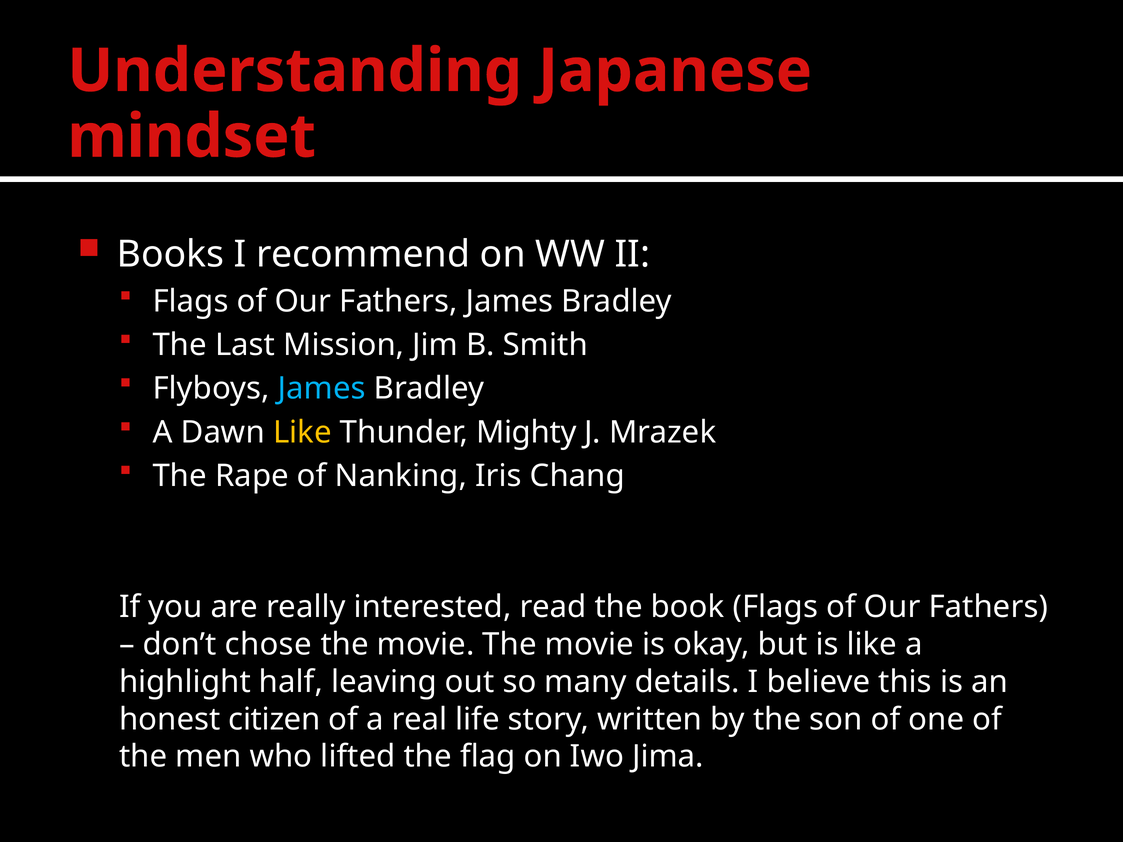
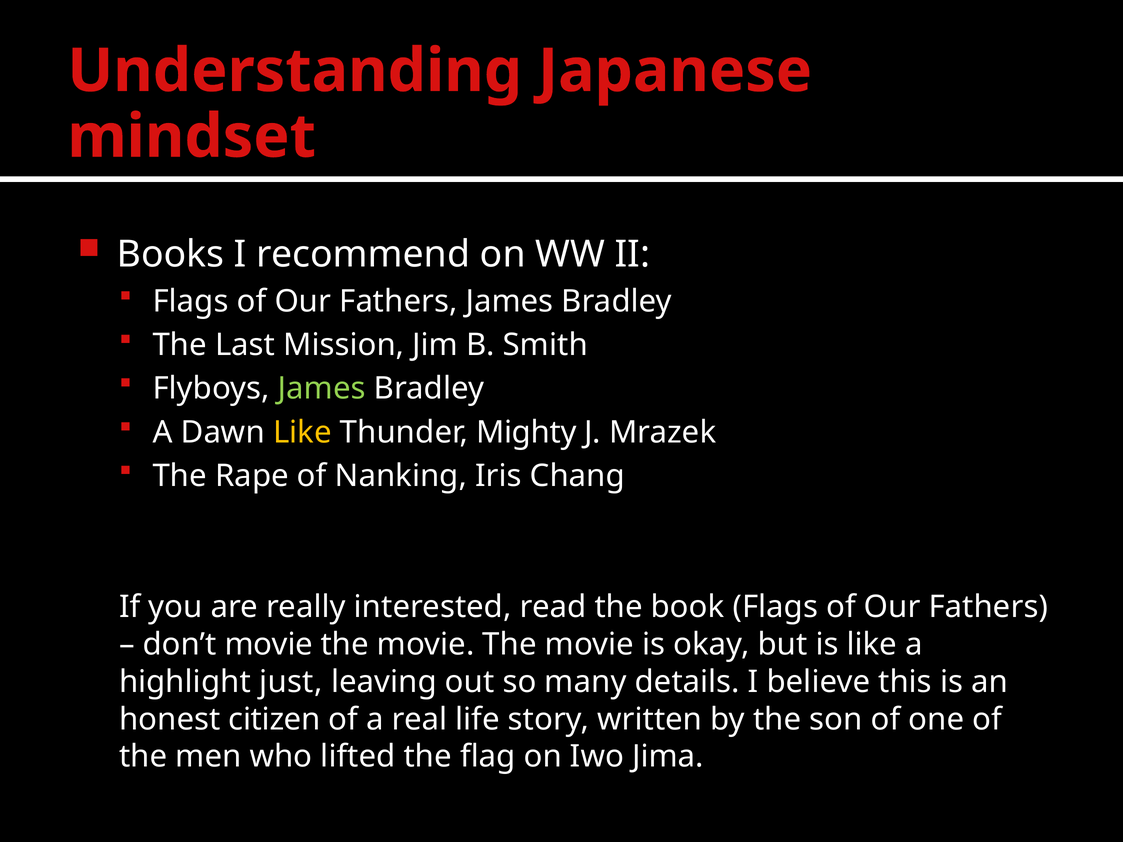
James at (322, 389) colour: light blue -> light green
don’t chose: chose -> movie
half: half -> just
